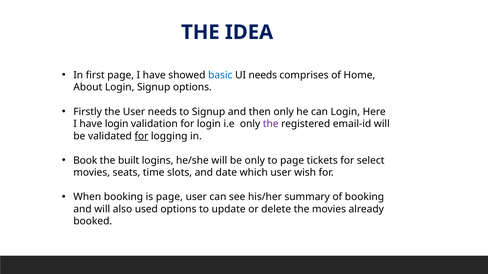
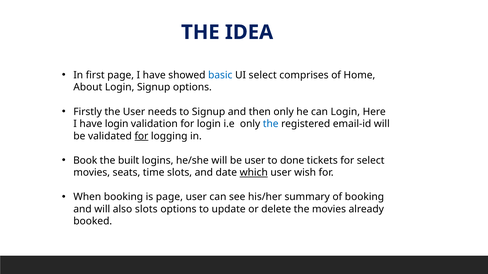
UI needs: needs -> select
the at (271, 124) colour: purple -> blue
be only: only -> user
to page: page -> done
which underline: none -> present
also used: used -> slots
